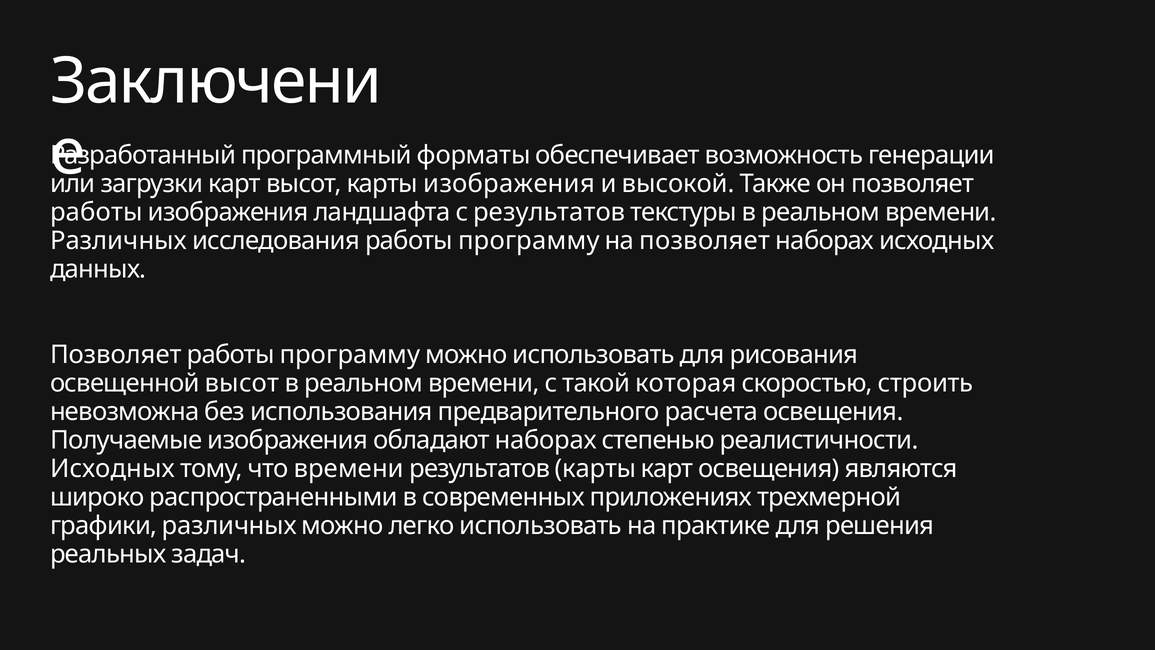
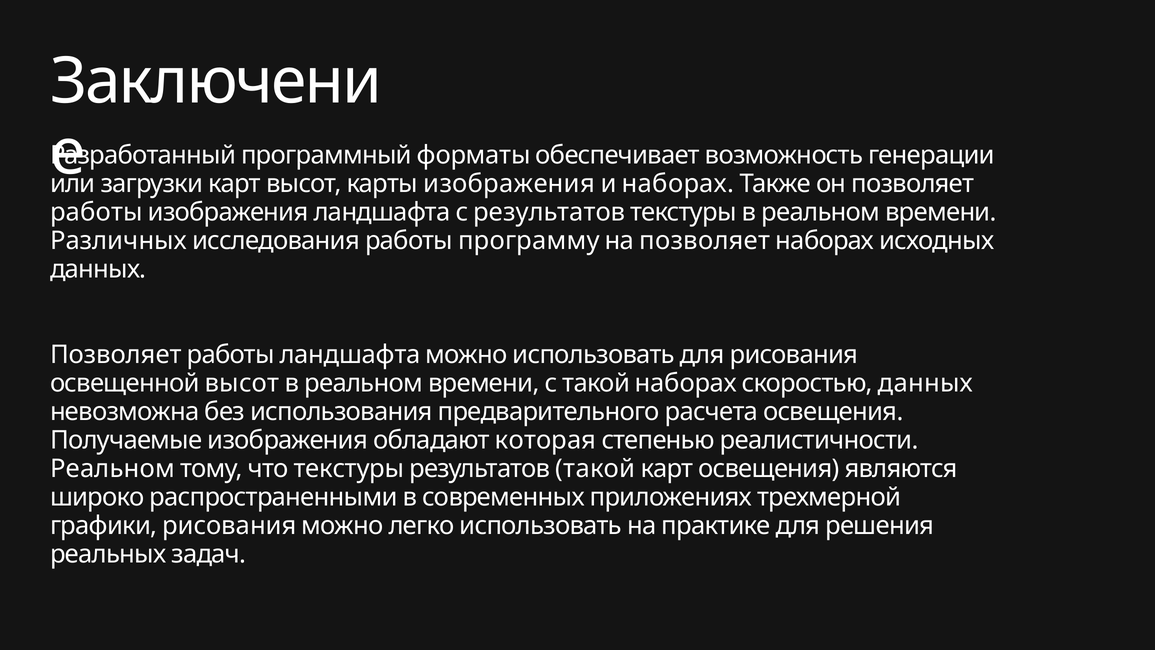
и высокой: высокой -> наборах
программу at (350, 355): программу -> ландшафта
такой которая: которая -> наборах
скоростью строить: строить -> данных
обладают наборах: наборах -> которая
Исходных at (113, 469): Исходных -> Реальном
что времени: времени -> текстуры
результатов карты: карты -> такой
графики различных: различных -> рисования
